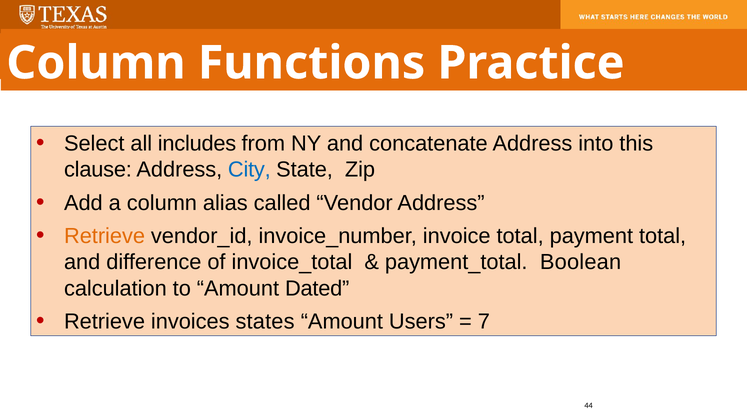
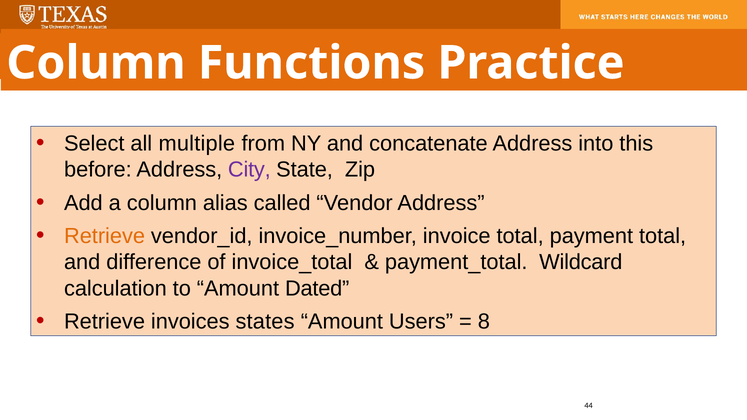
includes: includes -> multiple
clause: clause -> before
City colour: blue -> purple
Boolean: Boolean -> Wildcard
7: 7 -> 8
